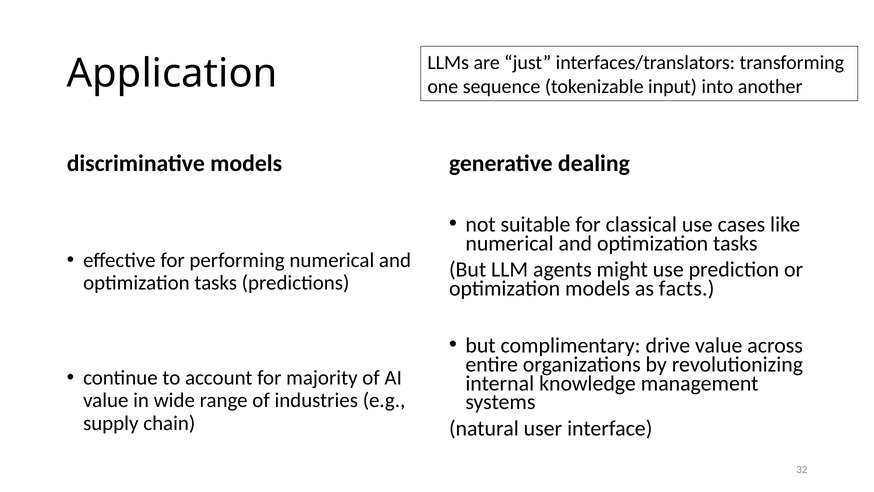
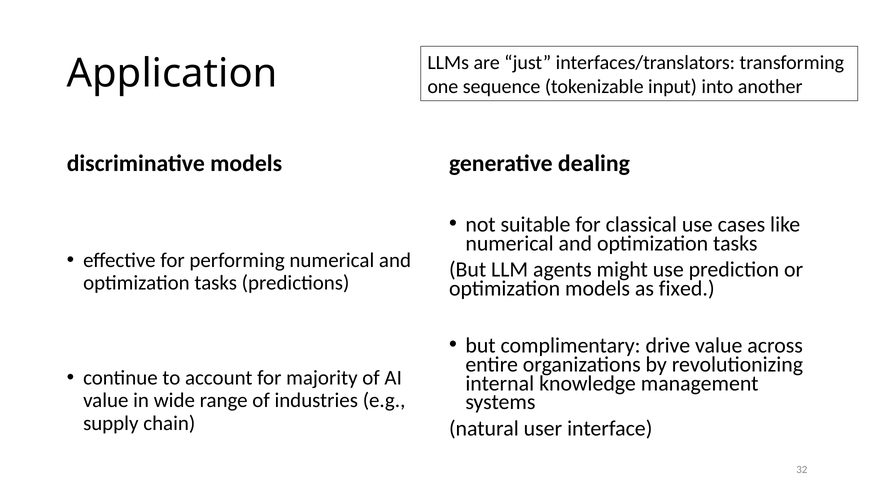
facts: facts -> fixed
